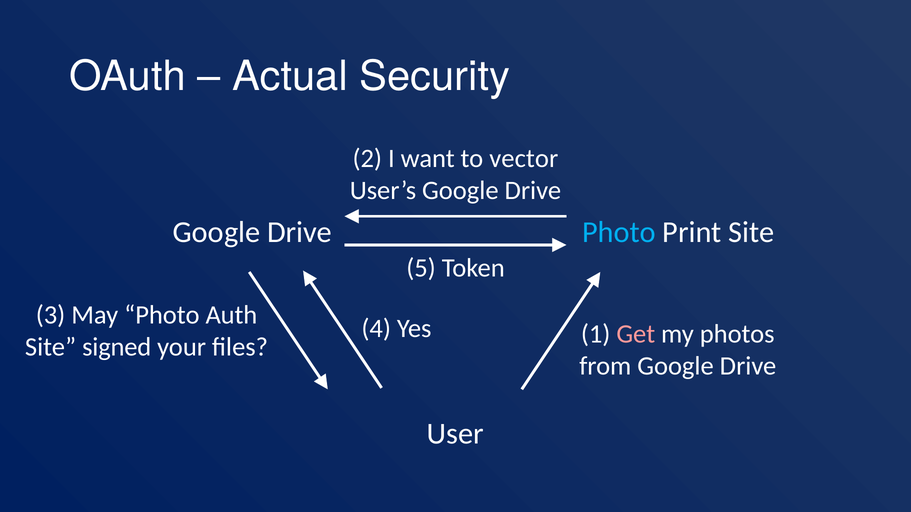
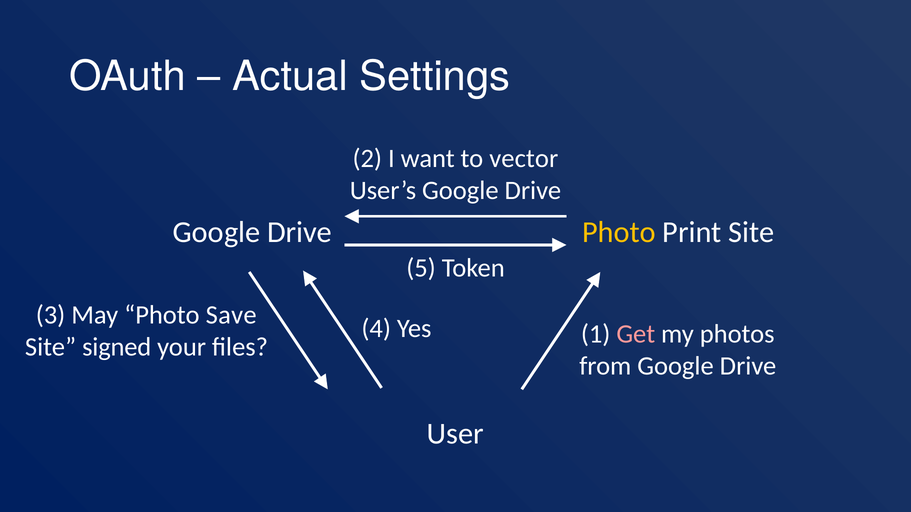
Security: Security -> Settings
Photo at (619, 232) colour: light blue -> yellow
Auth: Auth -> Save
